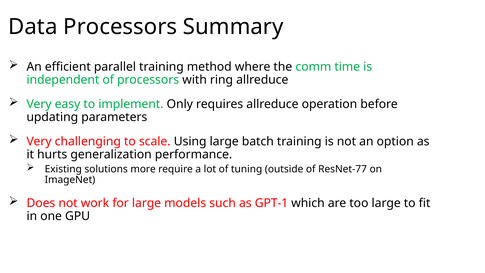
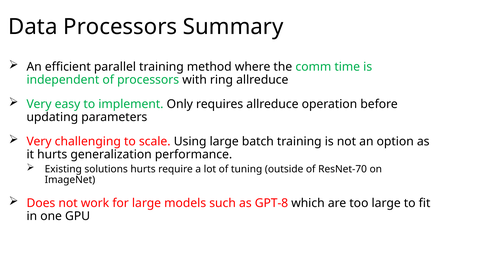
solutions more: more -> hurts
ResNet-77: ResNet-77 -> ResNet-70
GPT-1: GPT-1 -> GPT-8
